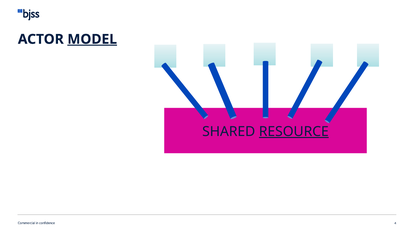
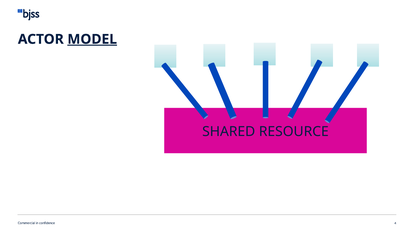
RESOURCE underline: present -> none
